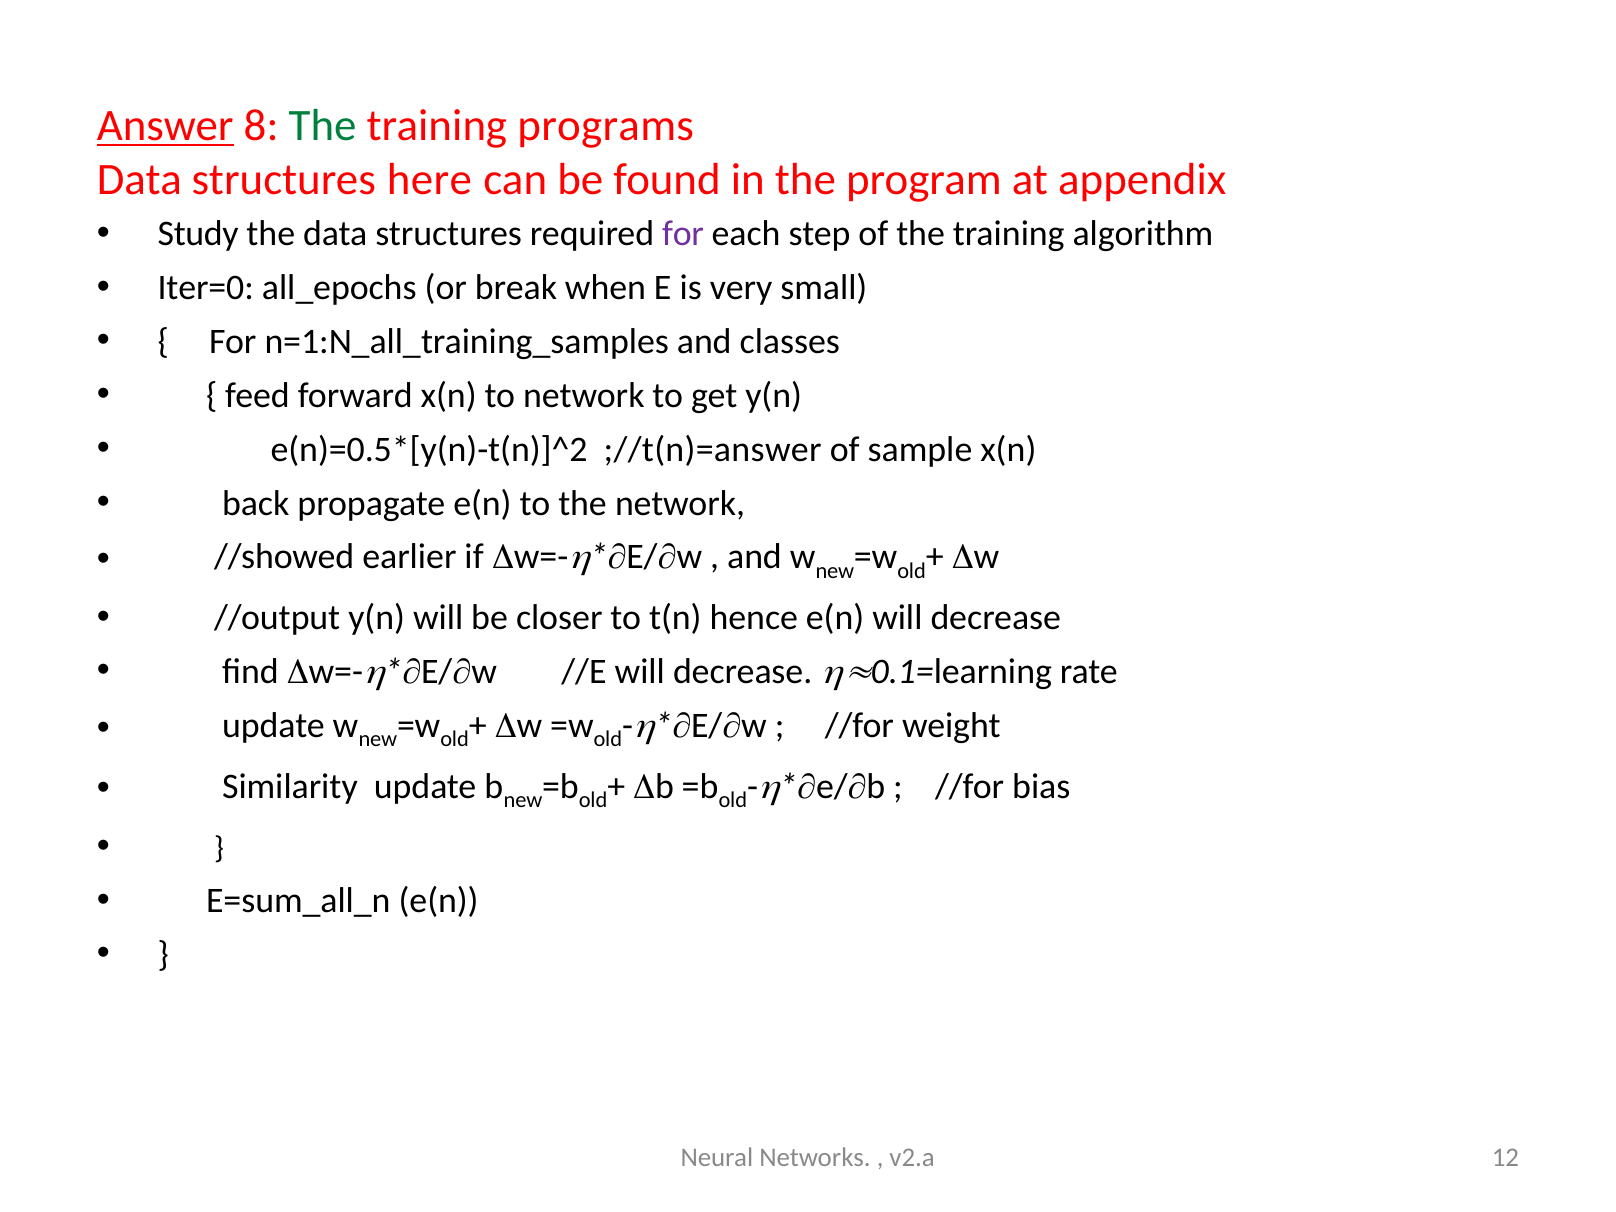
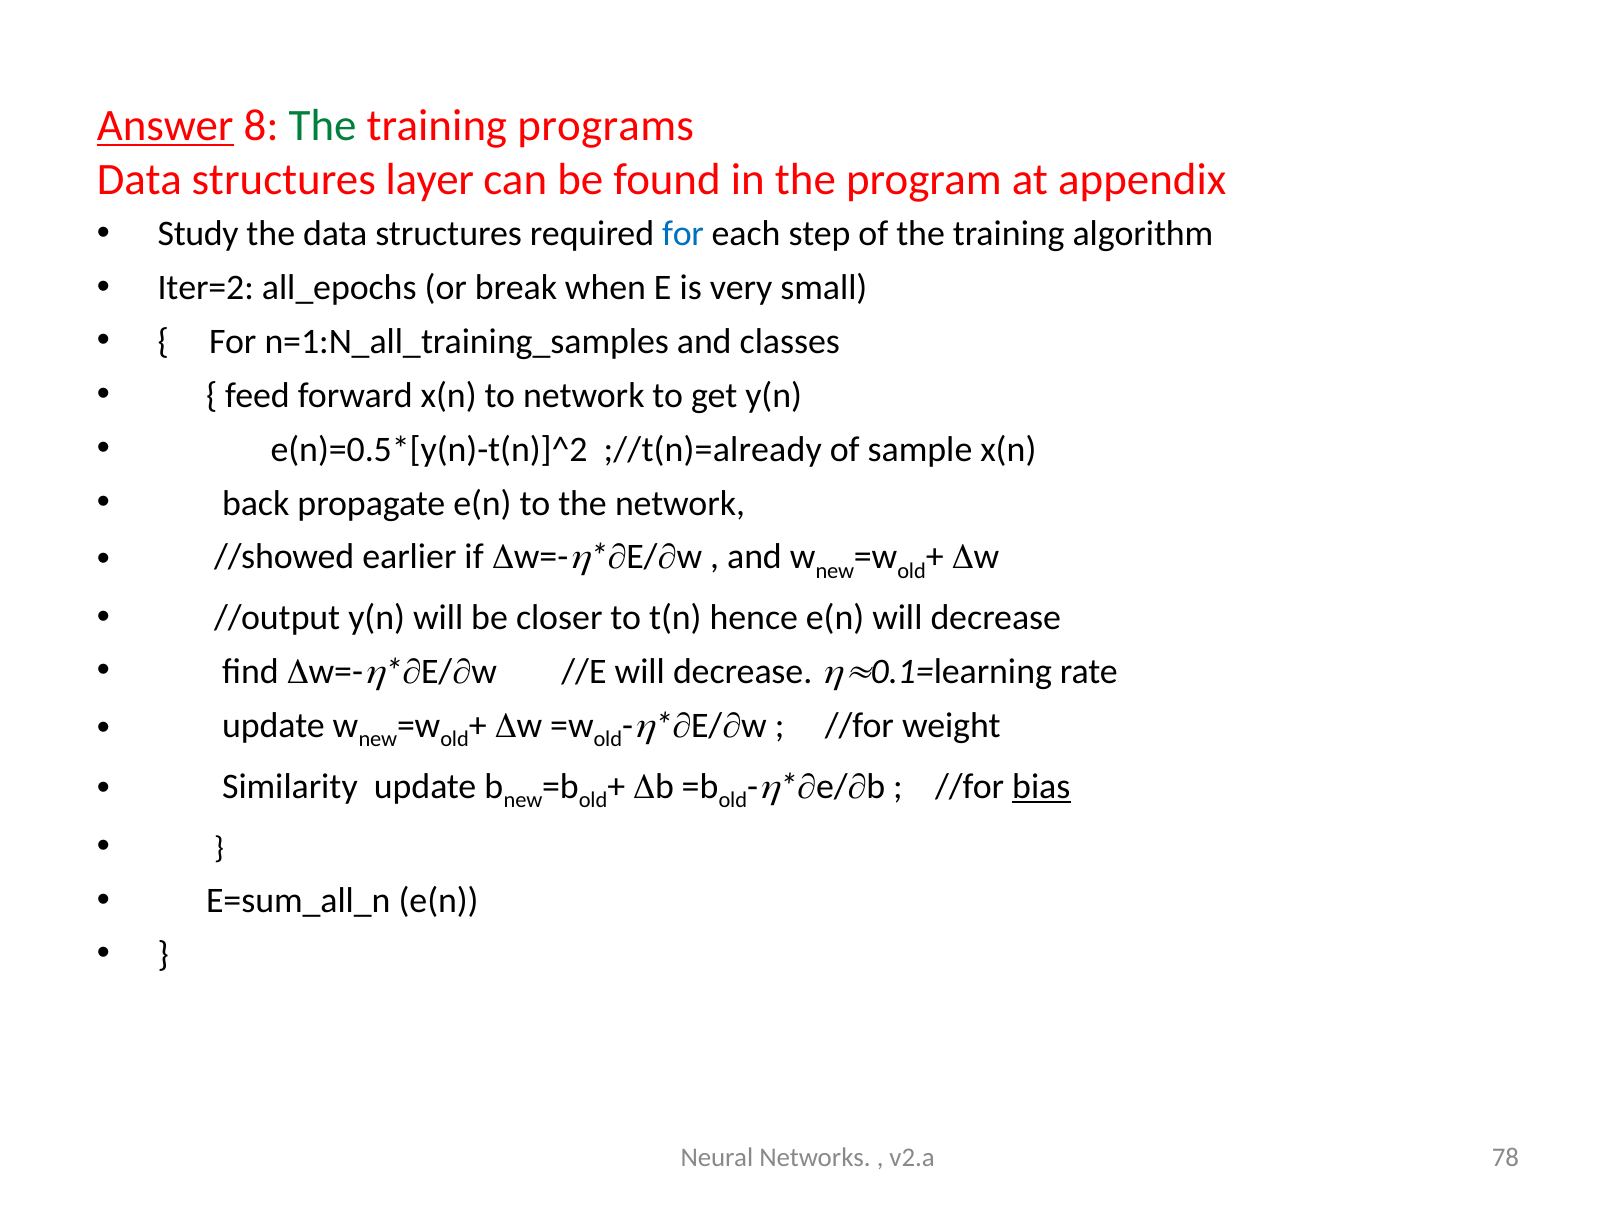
here: here -> layer
for at (683, 234) colour: purple -> blue
Iter=0: Iter=0 -> Iter=2
;//t(n)=answer: ;//t(n)=answer -> ;//t(n)=already
bias underline: none -> present
12: 12 -> 78
